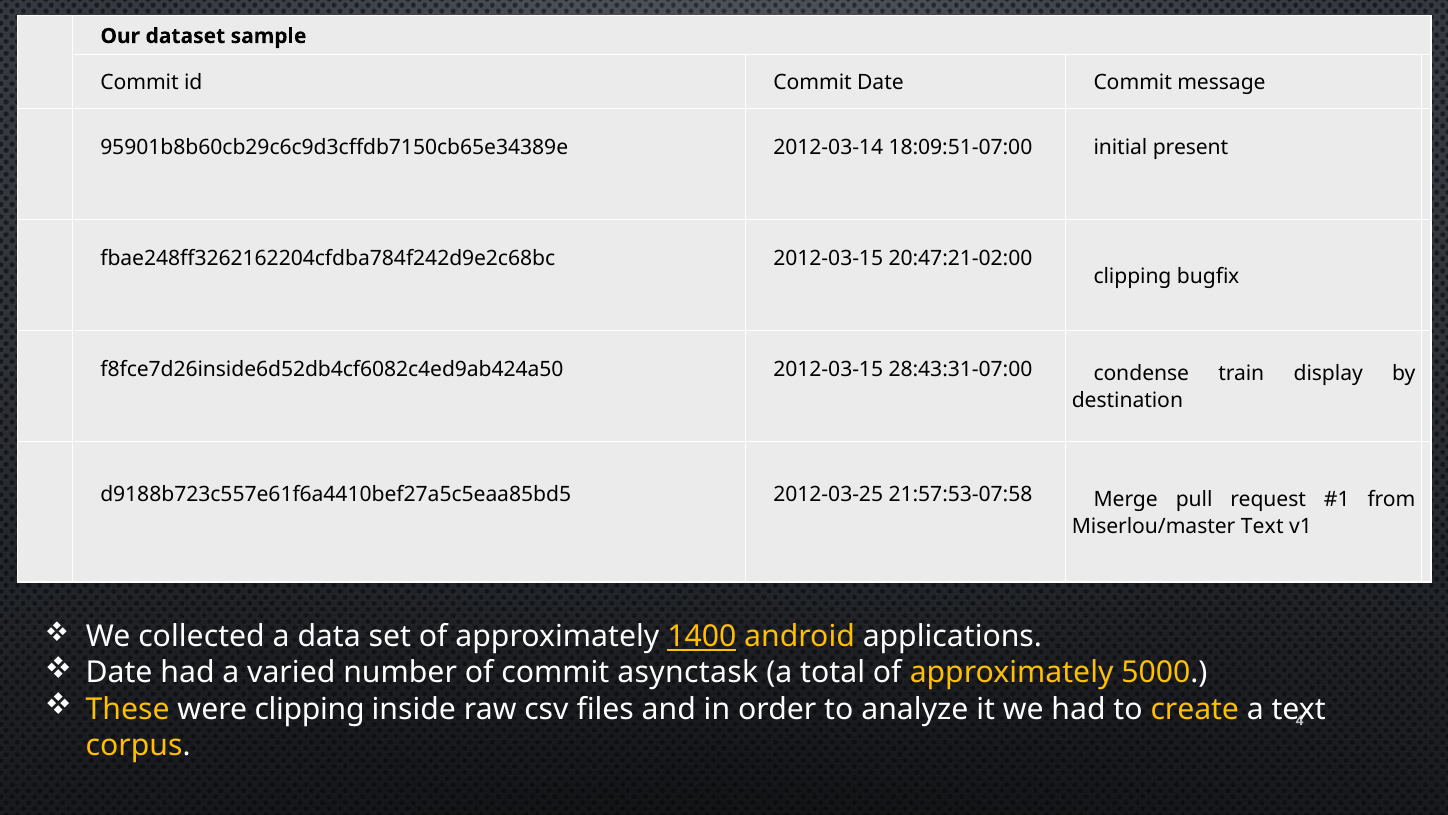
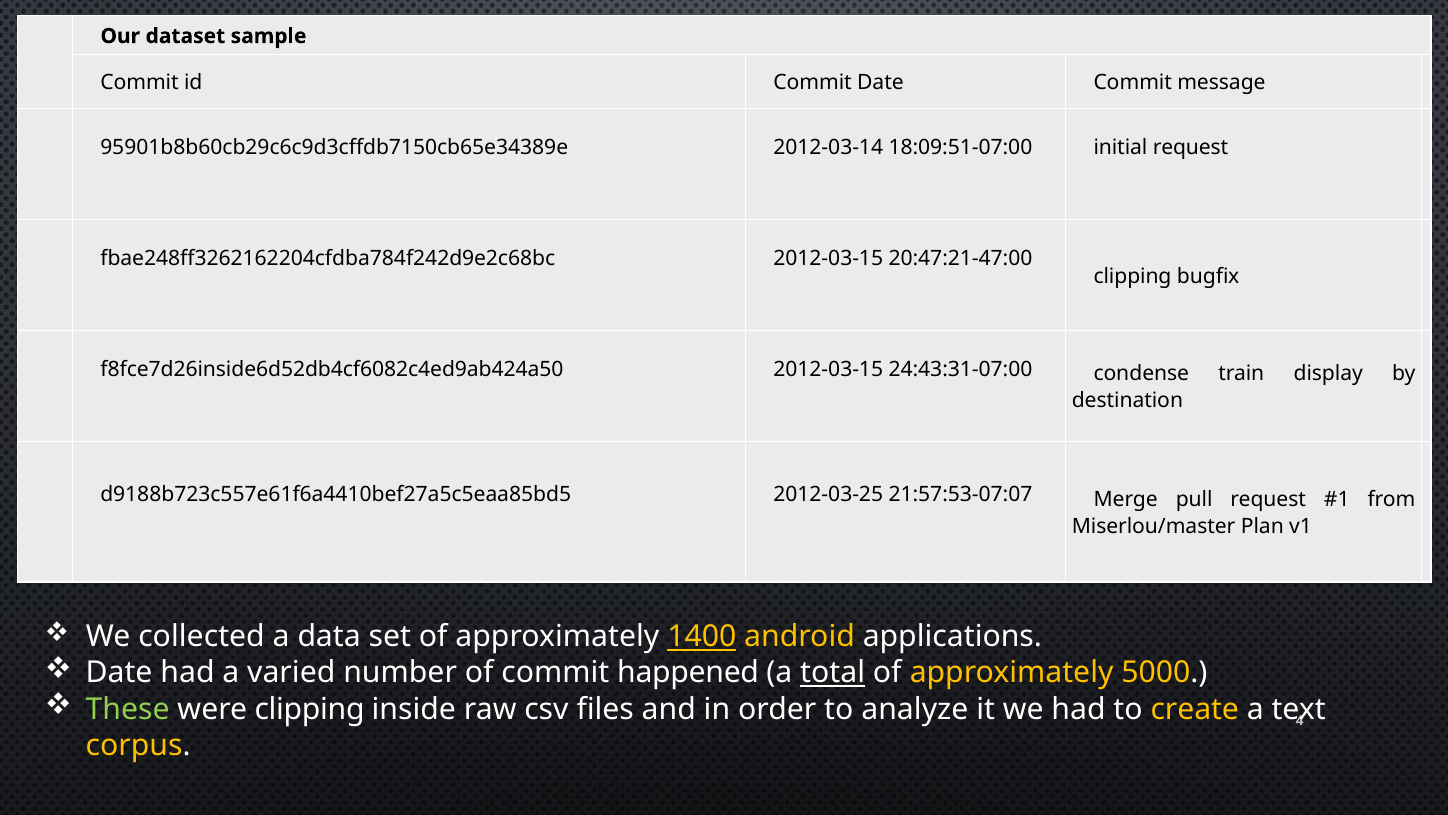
initial present: present -> request
20:47:21-02:00: 20:47:21-02:00 -> 20:47:21-47:00
28:43:31-07:00: 28:43:31-07:00 -> 24:43:31-07:00
21:57:53-07:58: 21:57:53-07:58 -> 21:57:53-07:07
Miserlou/master Text: Text -> Plan
asynctask: asynctask -> happened
total underline: none -> present
These colour: yellow -> light green
